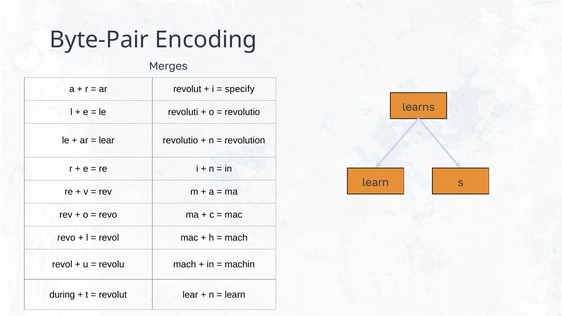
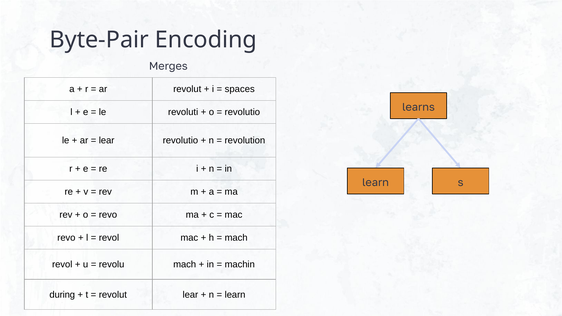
specify: specify -> spaces
